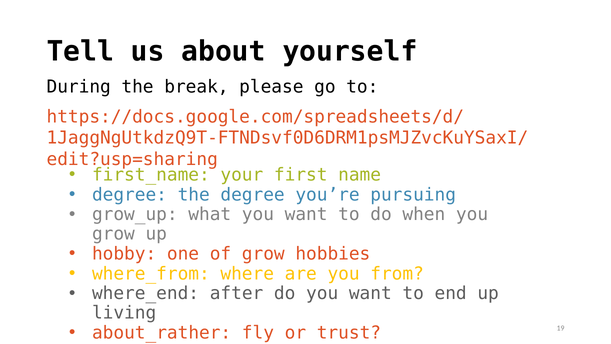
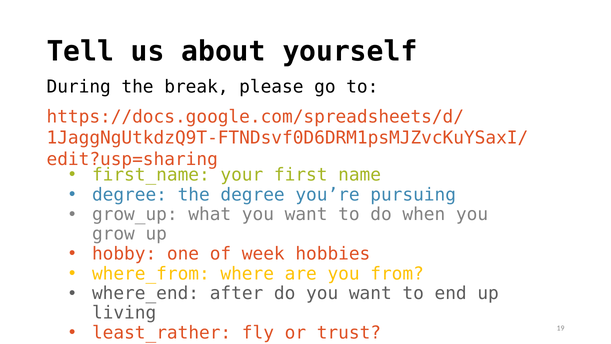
of grow: grow -> week
about_rather: about_rather -> least_rather
